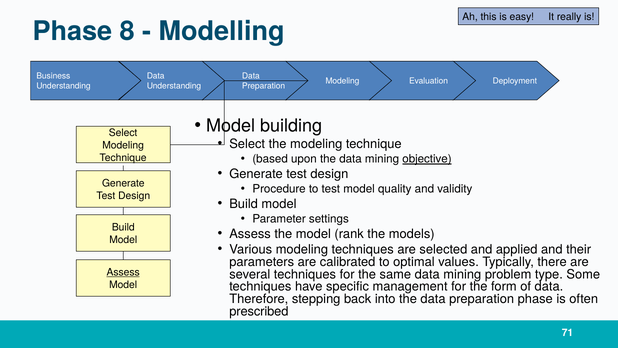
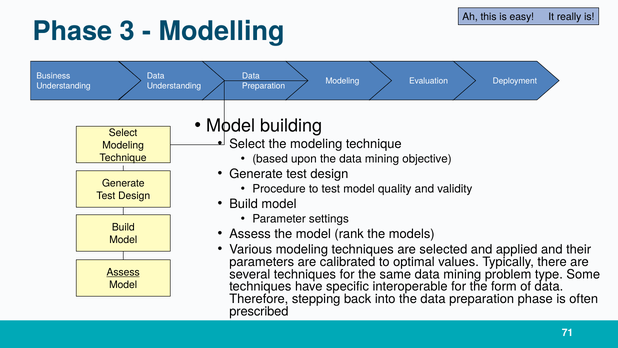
8: 8 -> 3
objective underline: present -> none
management: management -> interoperable
